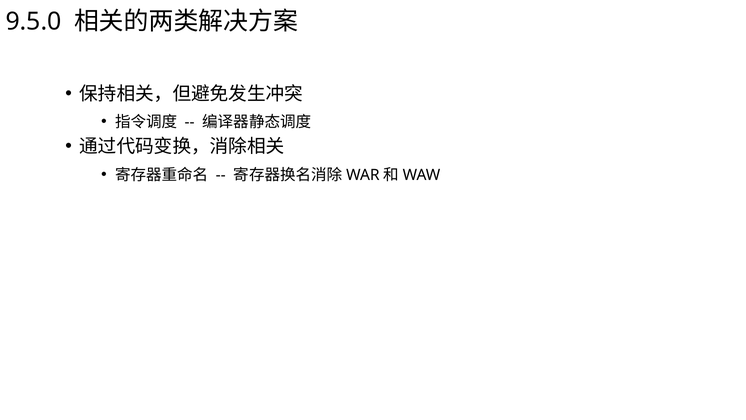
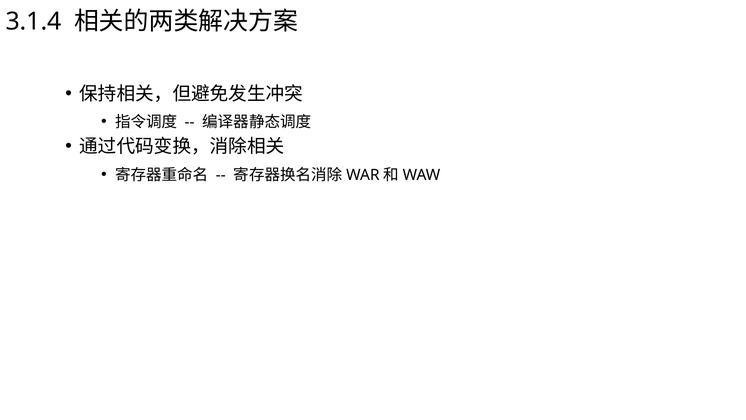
9.5.0: 9.5.0 -> 3.1.4
